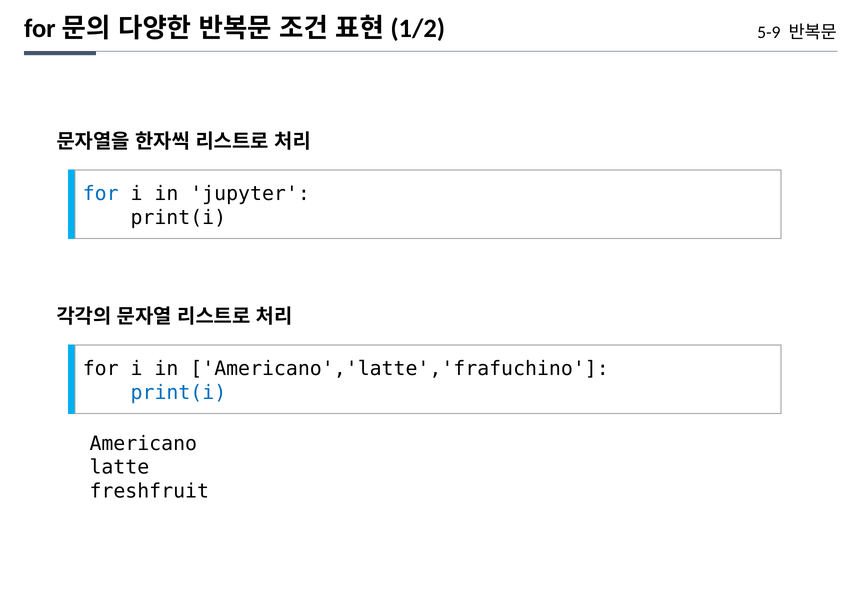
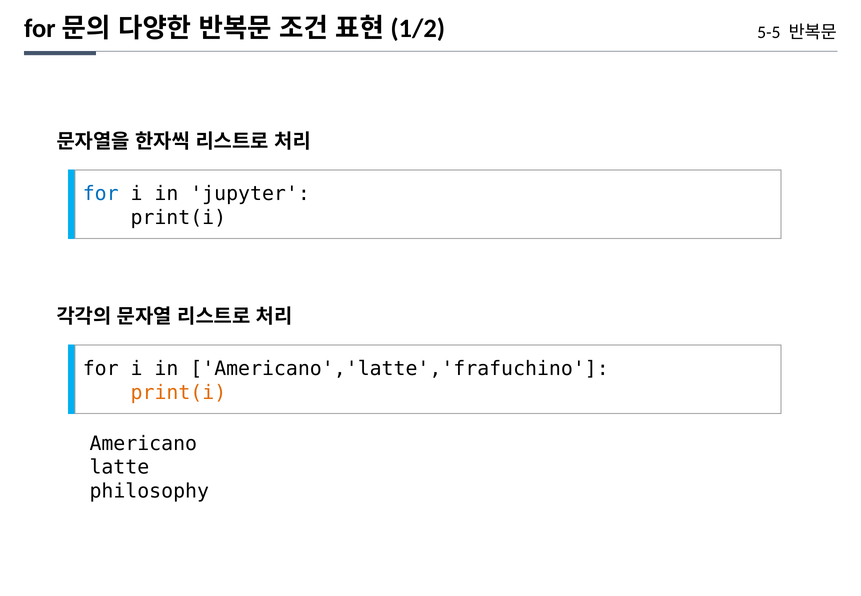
5-9: 5-9 -> 5-5
print(i at (178, 393) colour: blue -> orange
freshfruit: freshfruit -> philosophy
